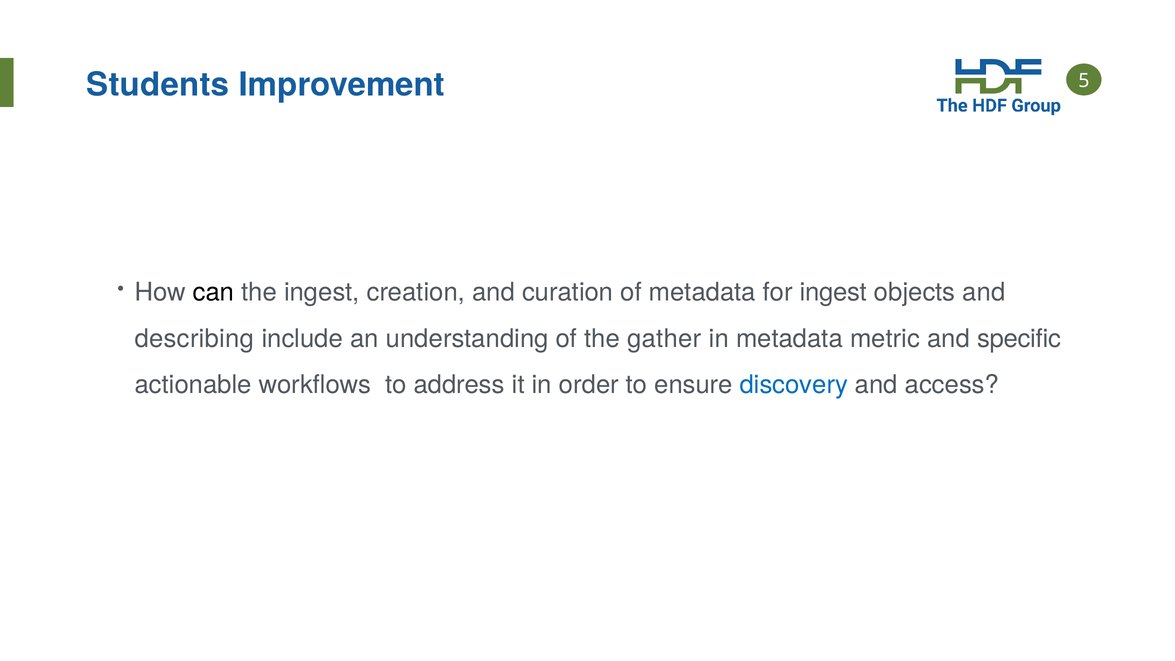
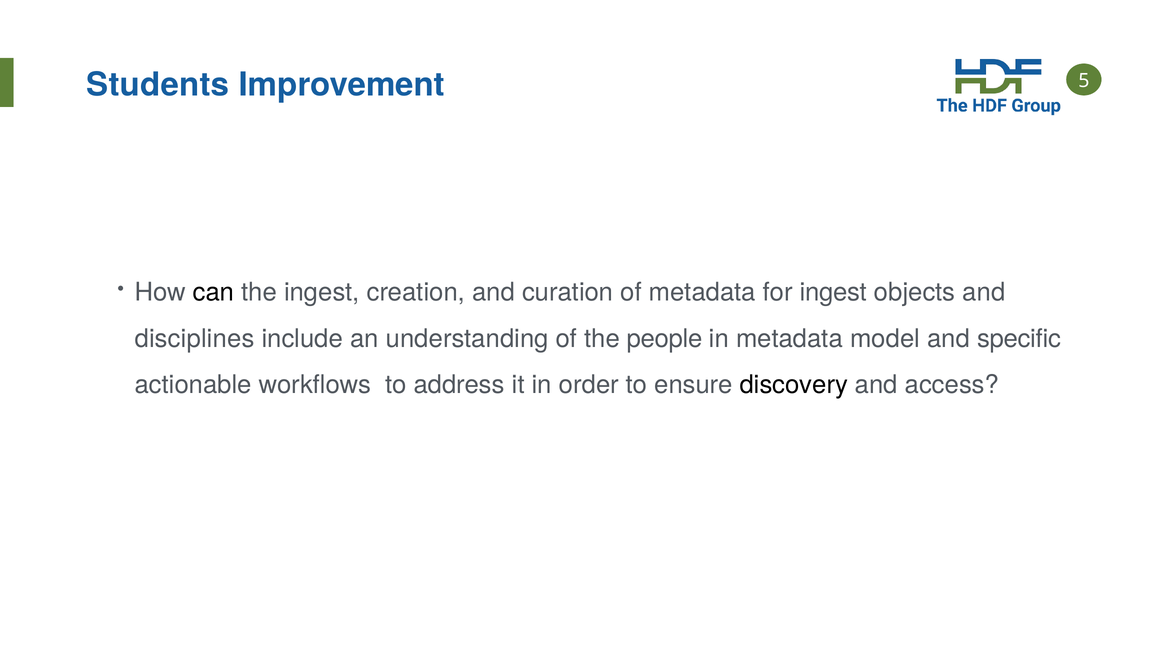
describing: describing -> disciplines
gather: gather -> people
metric: metric -> model
discovery colour: blue -> black
